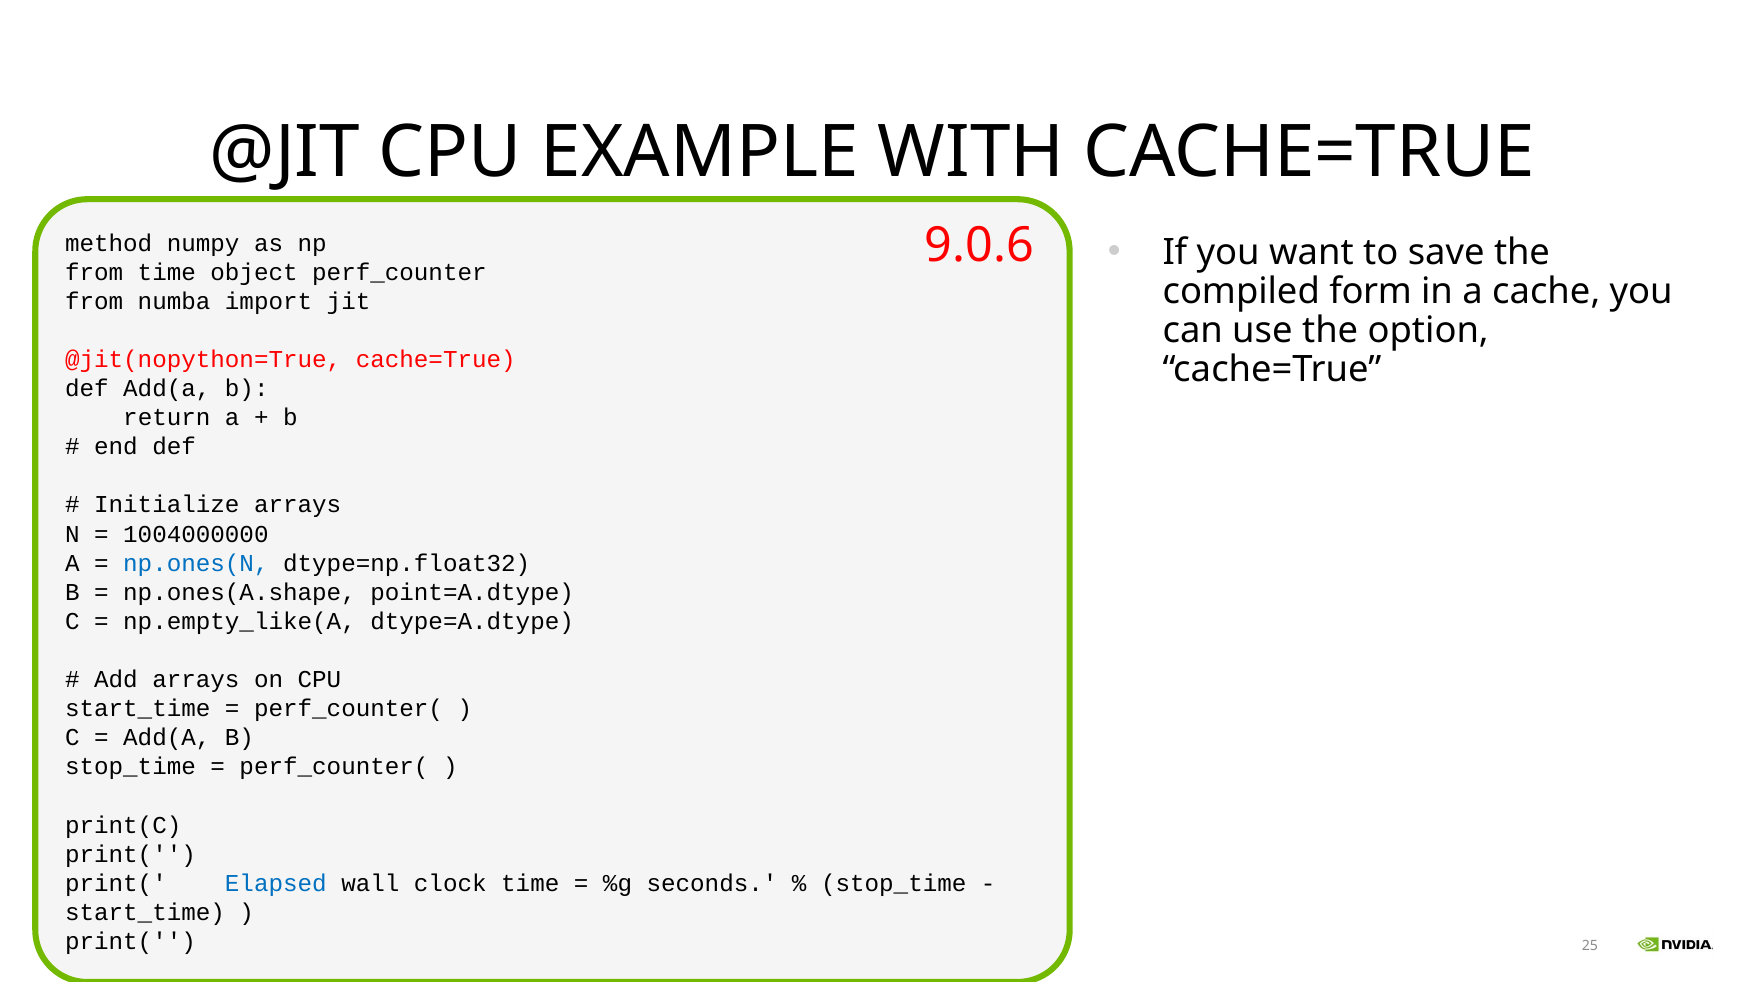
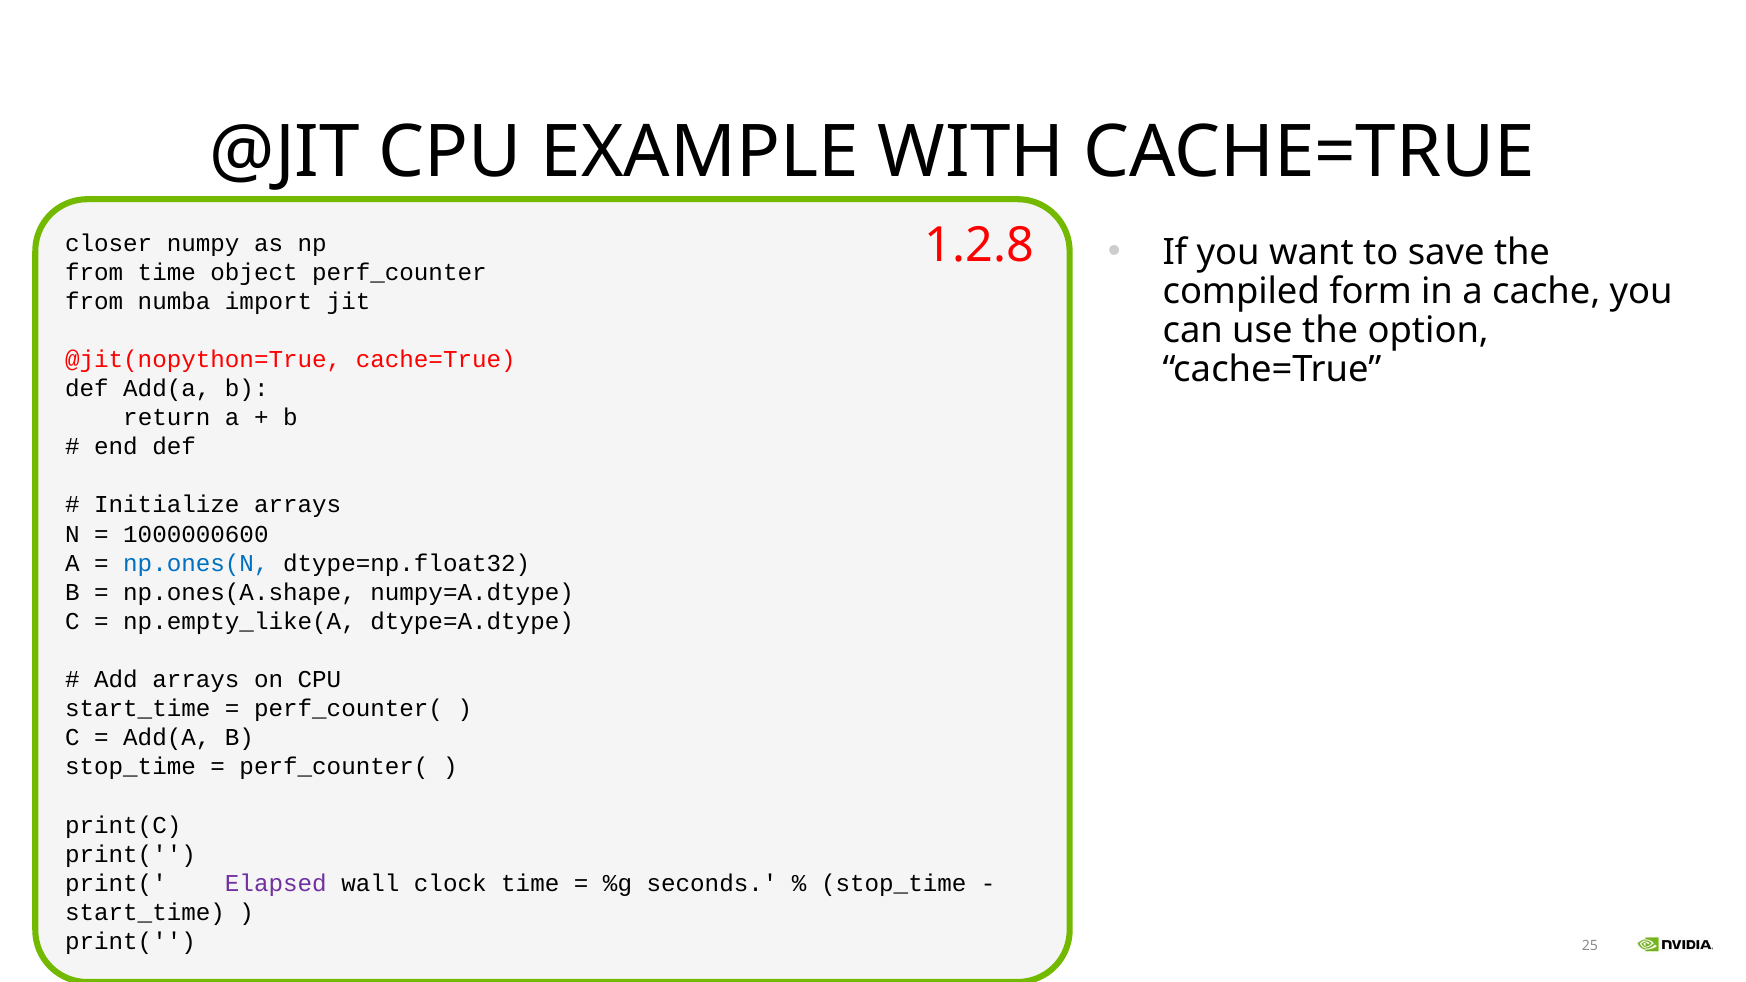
9.0.6: 9.0.6 -> 1.2.8
method: method -> closer
1004000000: 1004000000 -> 1000000600
point=A.dtype: point=A.dtype -> numpy=A.dtype
Elapsed colour: blue -> purple
